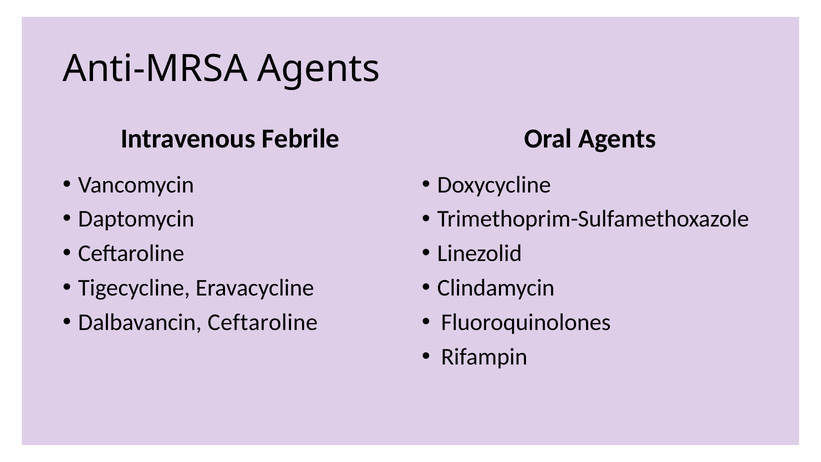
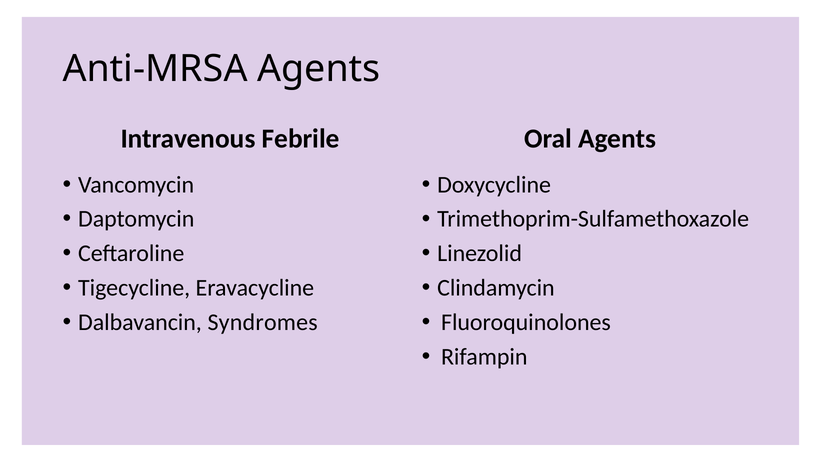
Dalbavancin Ceftaroline: Ceftaroline -> Syndromes
